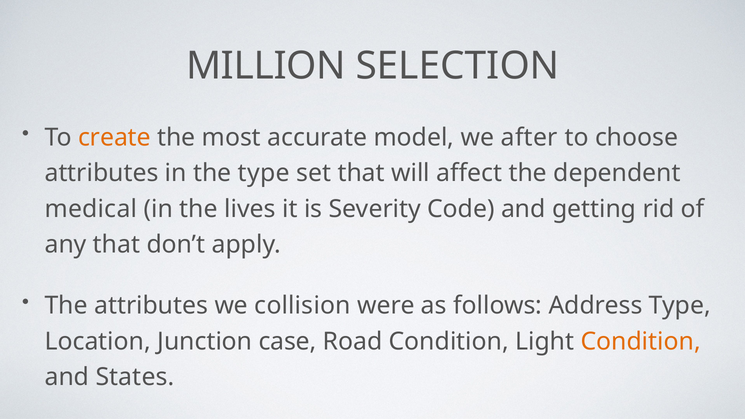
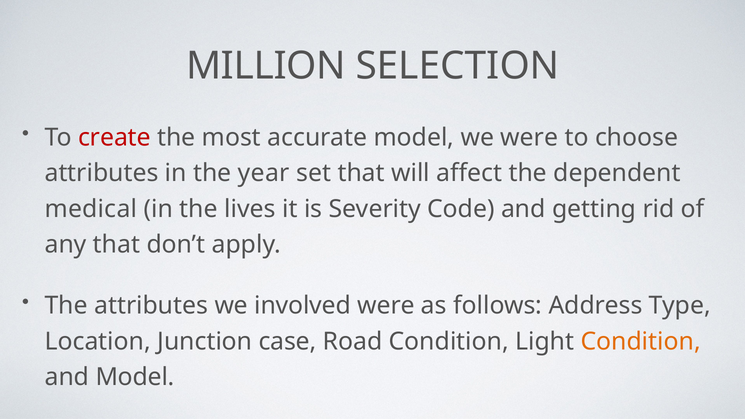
create colour: orange -> red
we after: after -> were
the type: type -> year
collision: collision -> involved
and States: States -> Model
